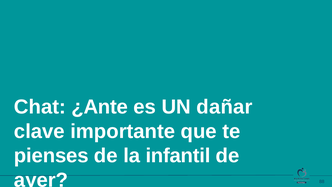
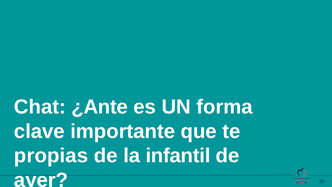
dañar: dañar -> forma
pienses: pienses -> propias
